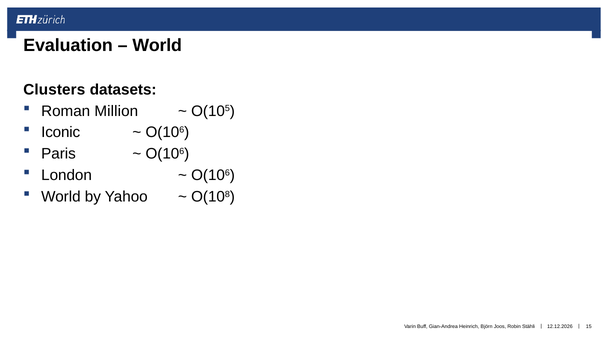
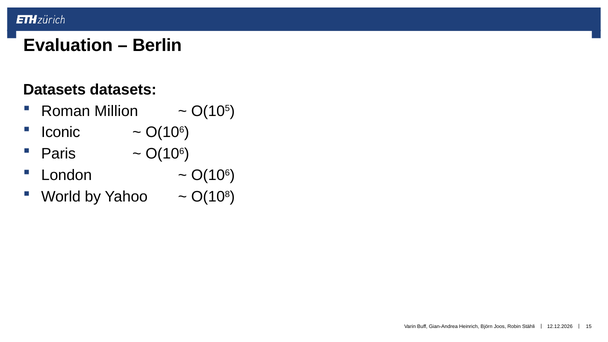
World at (157, 46): World -> Berlin
Clusters at (54, 90): Clusters -> Datasets
